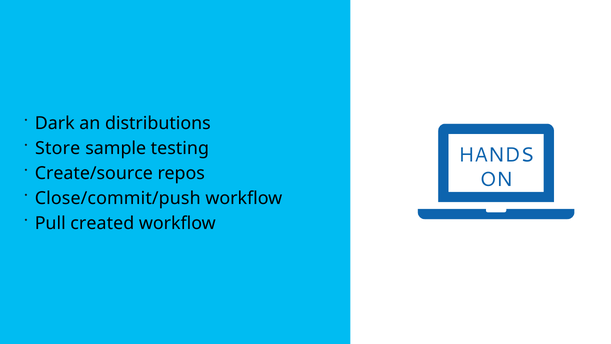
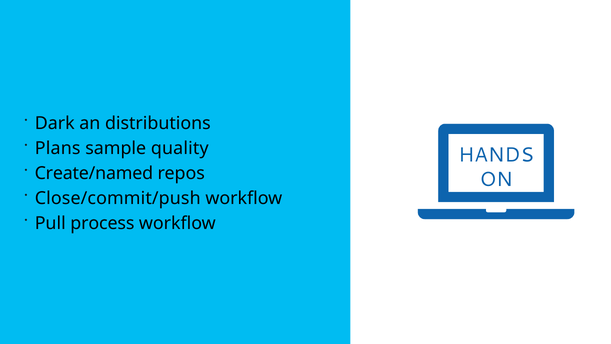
Store: Store -> Plans
testing: testing -> quality
Create/source: Create/source -> Create/named
created: created -> process
